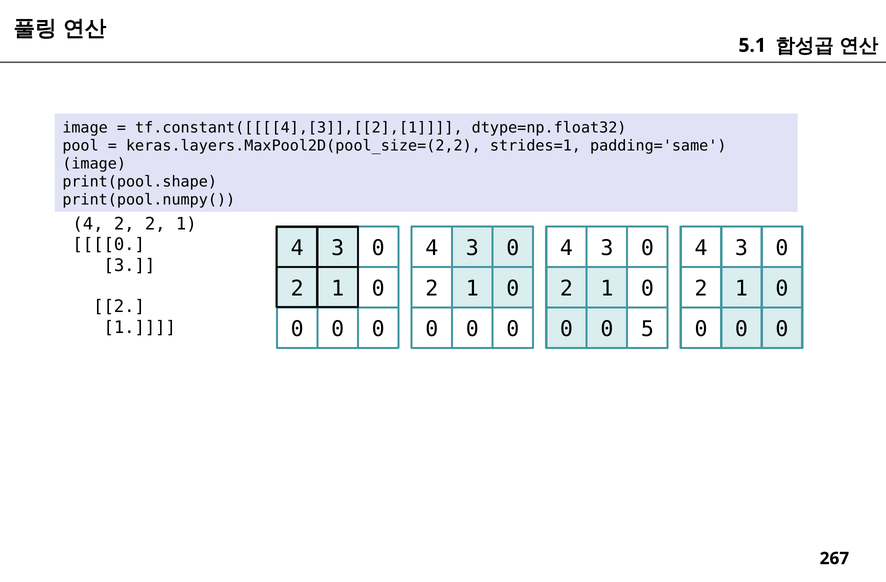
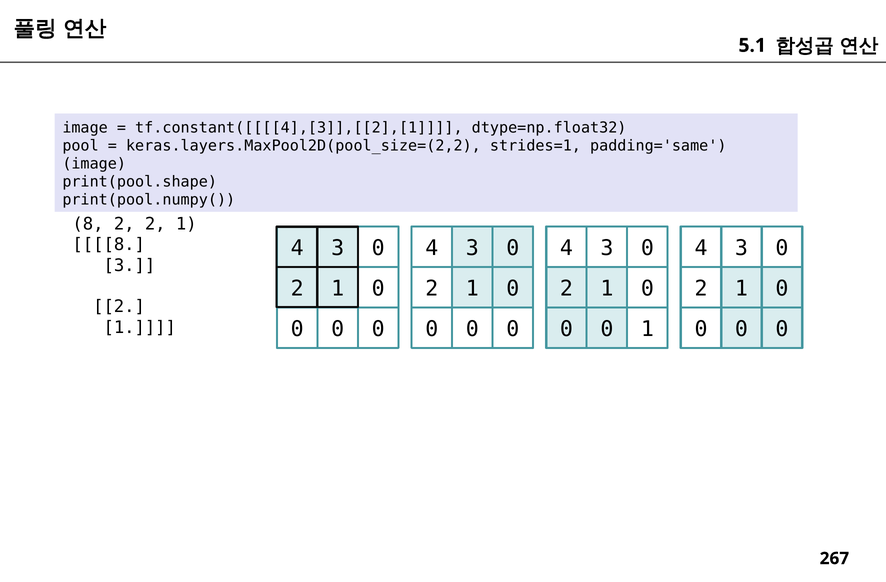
4 at (88, 224): 4 -> 8
0 at (109, 245): 0 -> 8
0 5: 5 -> 1
